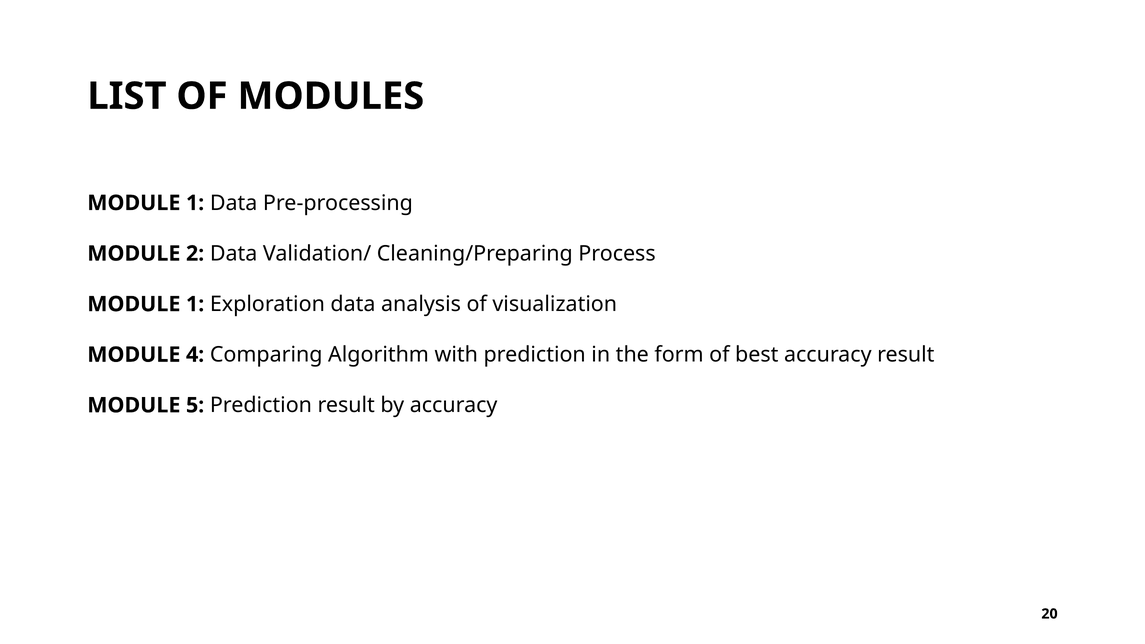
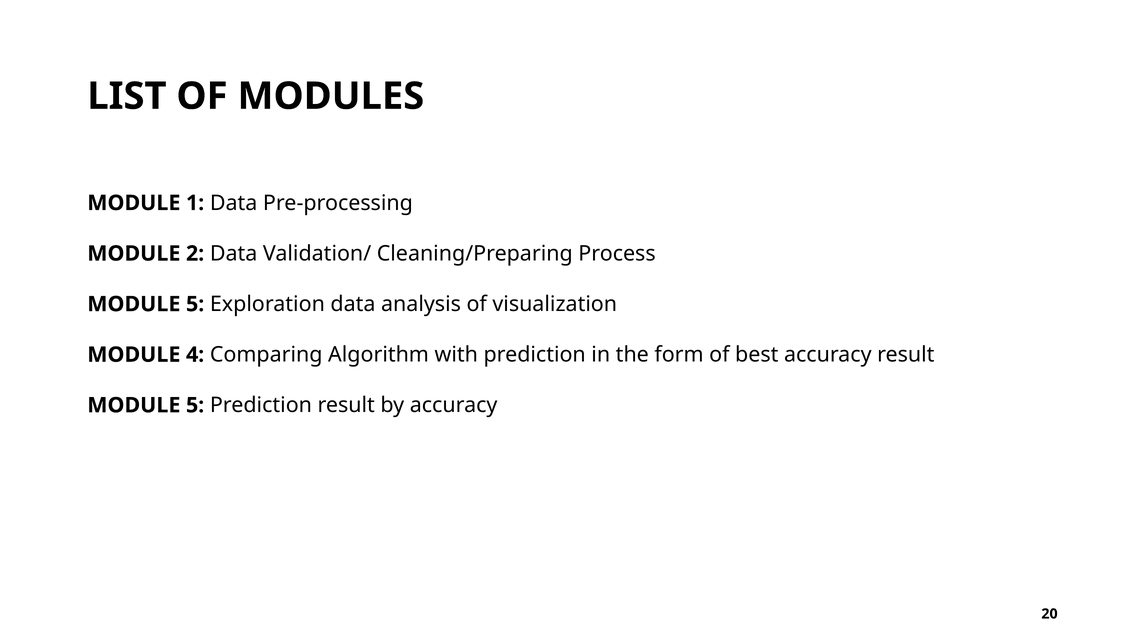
1 at (195, 304): 1 -> 5
